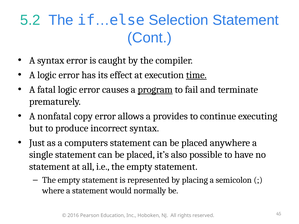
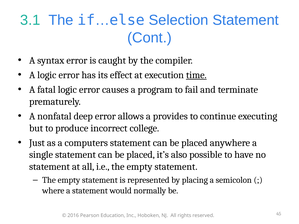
5.2: 5.2 -> 3.1
program underline: present -> none
copy: copy -> deep
incorrect syntax: syntax -> college
